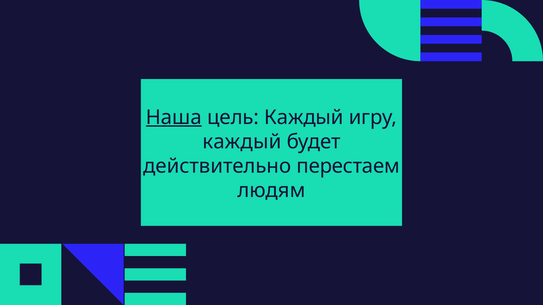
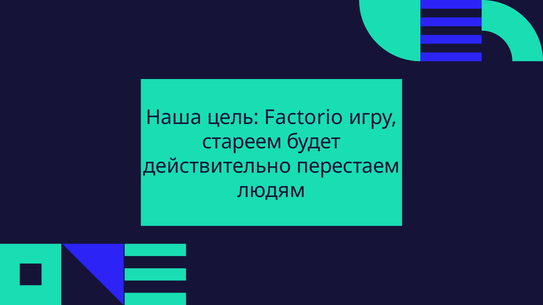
Наша underline: present -> none
цель Каждый: Каждый -> Factorio
каждый at (242, 142): каждый -> стареем
